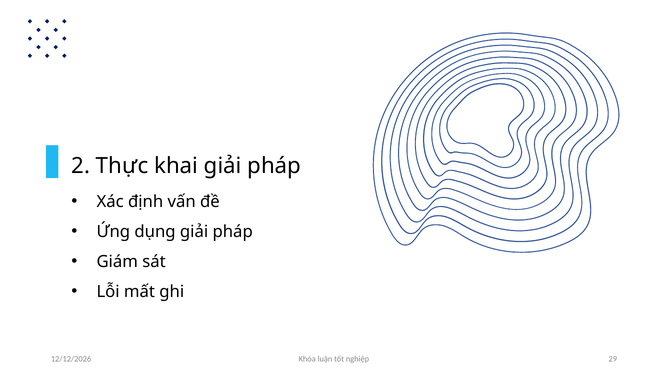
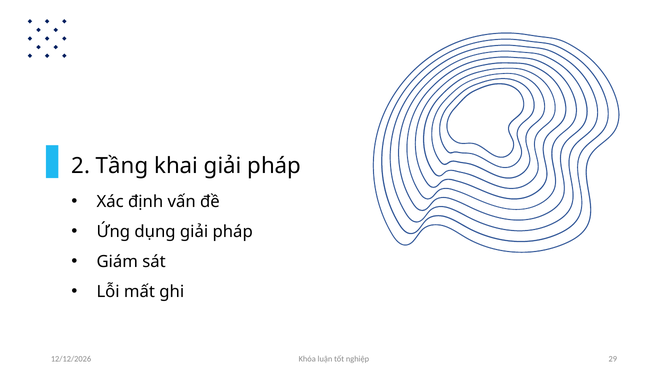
Thực: Thực -> Tầng
